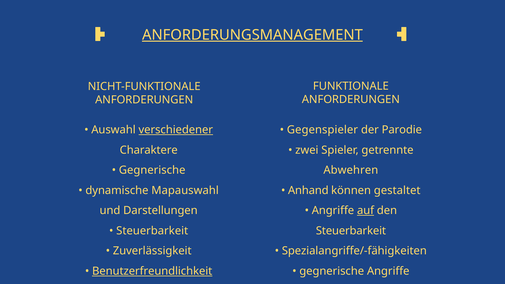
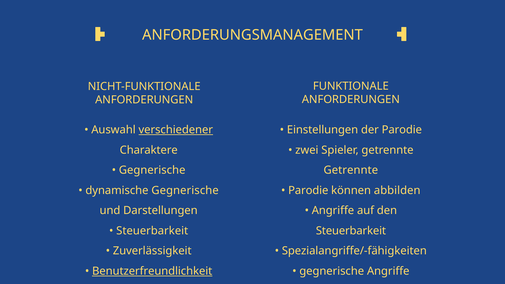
ANFORDERUNGSMANAGEMENT underline: present -> none
Gegenspieler at (322, 130): Gegenspieler -> Einstellungen
Abwehren at (351, 170): Abwehren -> Getrennte
dynamische Mapauswahl: Mapauswahl -> Gegnerische
Anhand at (308, 190): Anhand -> Parodie
gestaltet: gestaltet -> abbilden
auf underline: present -> none
